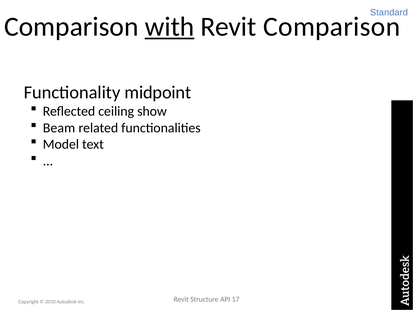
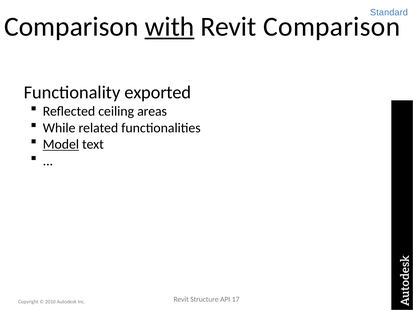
midpoint: midpoint -> exported
show: show -> areas
Beam: Beam -> While
Model underline: none -> present
